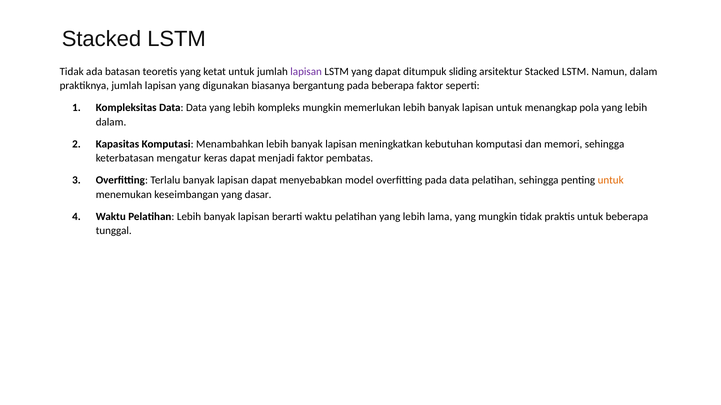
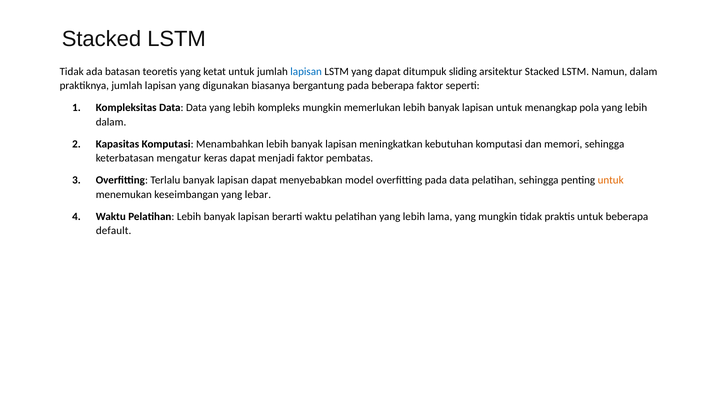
lapisan at (306, 72) colour: purple -> blue
dasar: dasar -> lebar
tunggal: tunggal -> default
